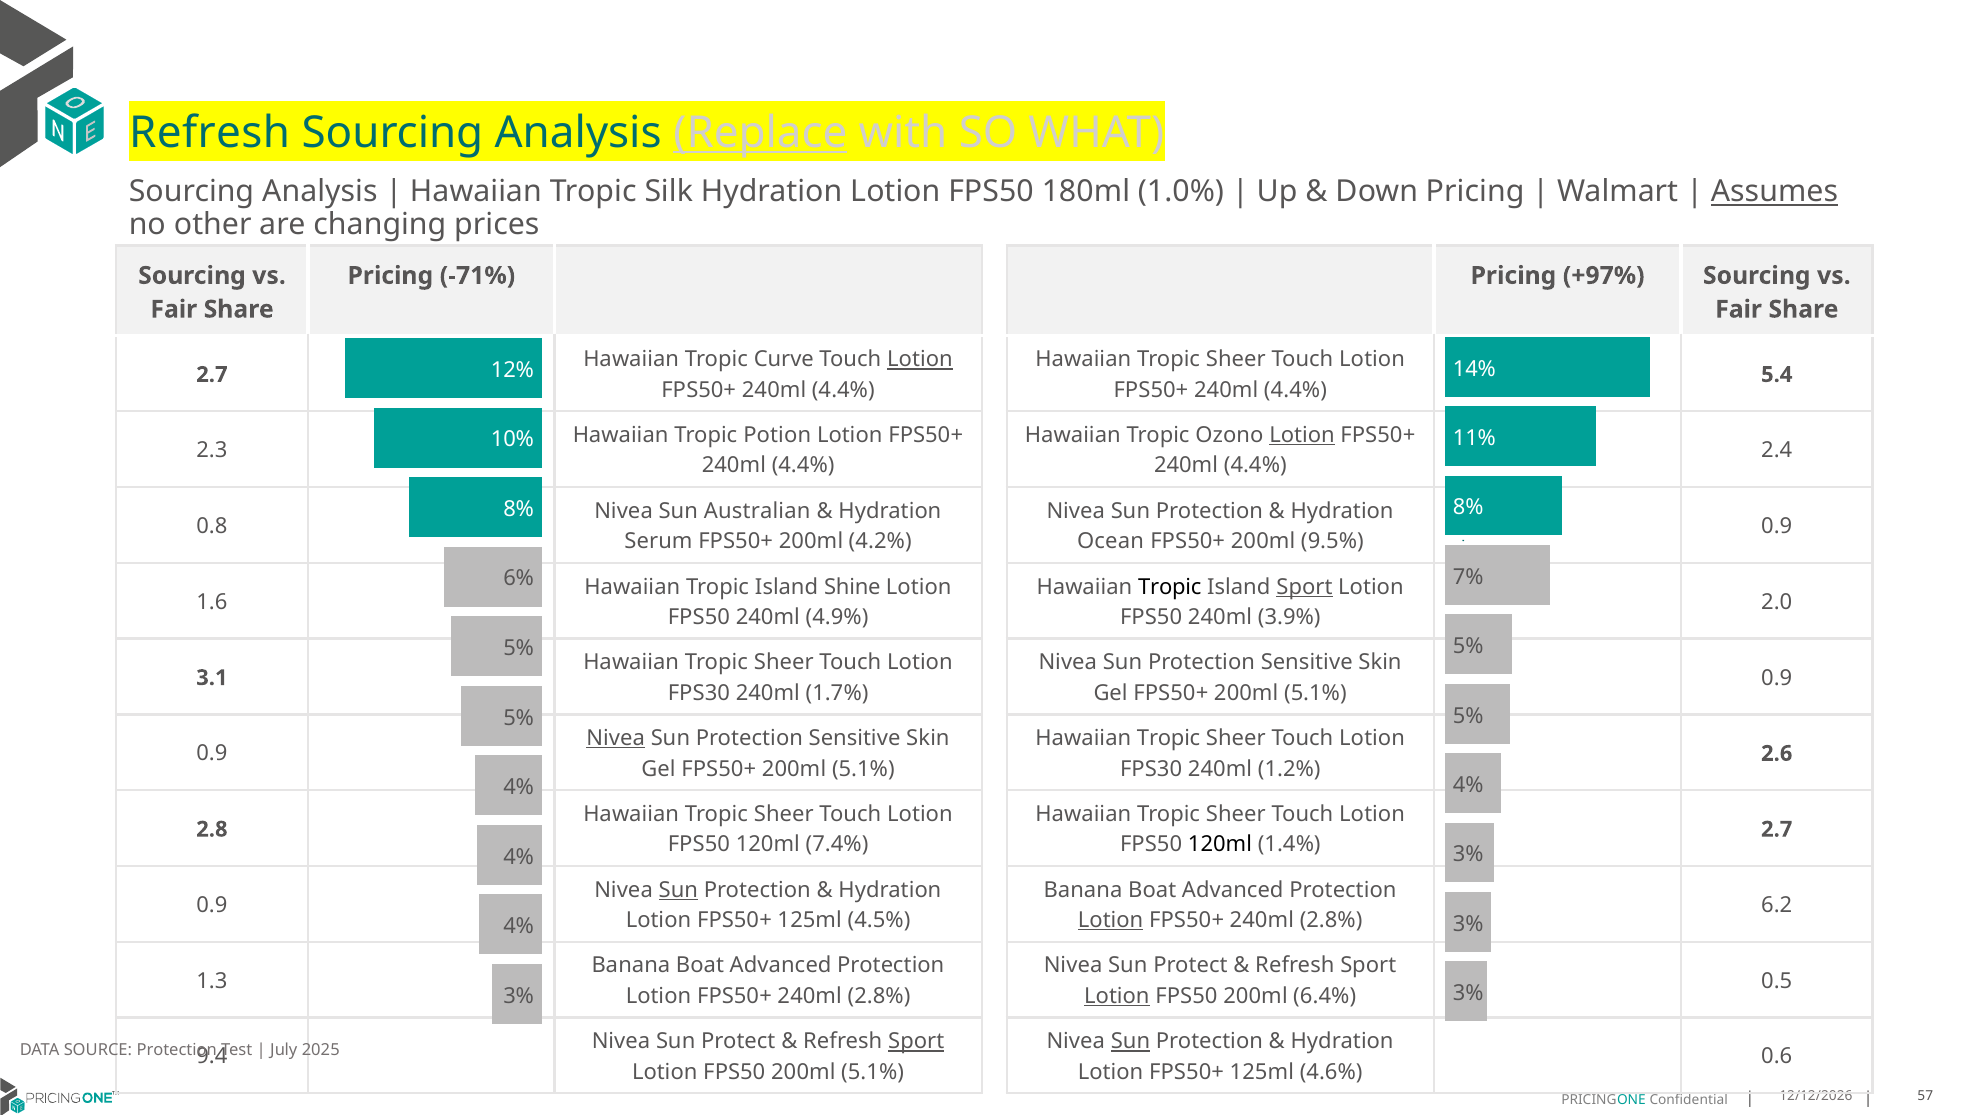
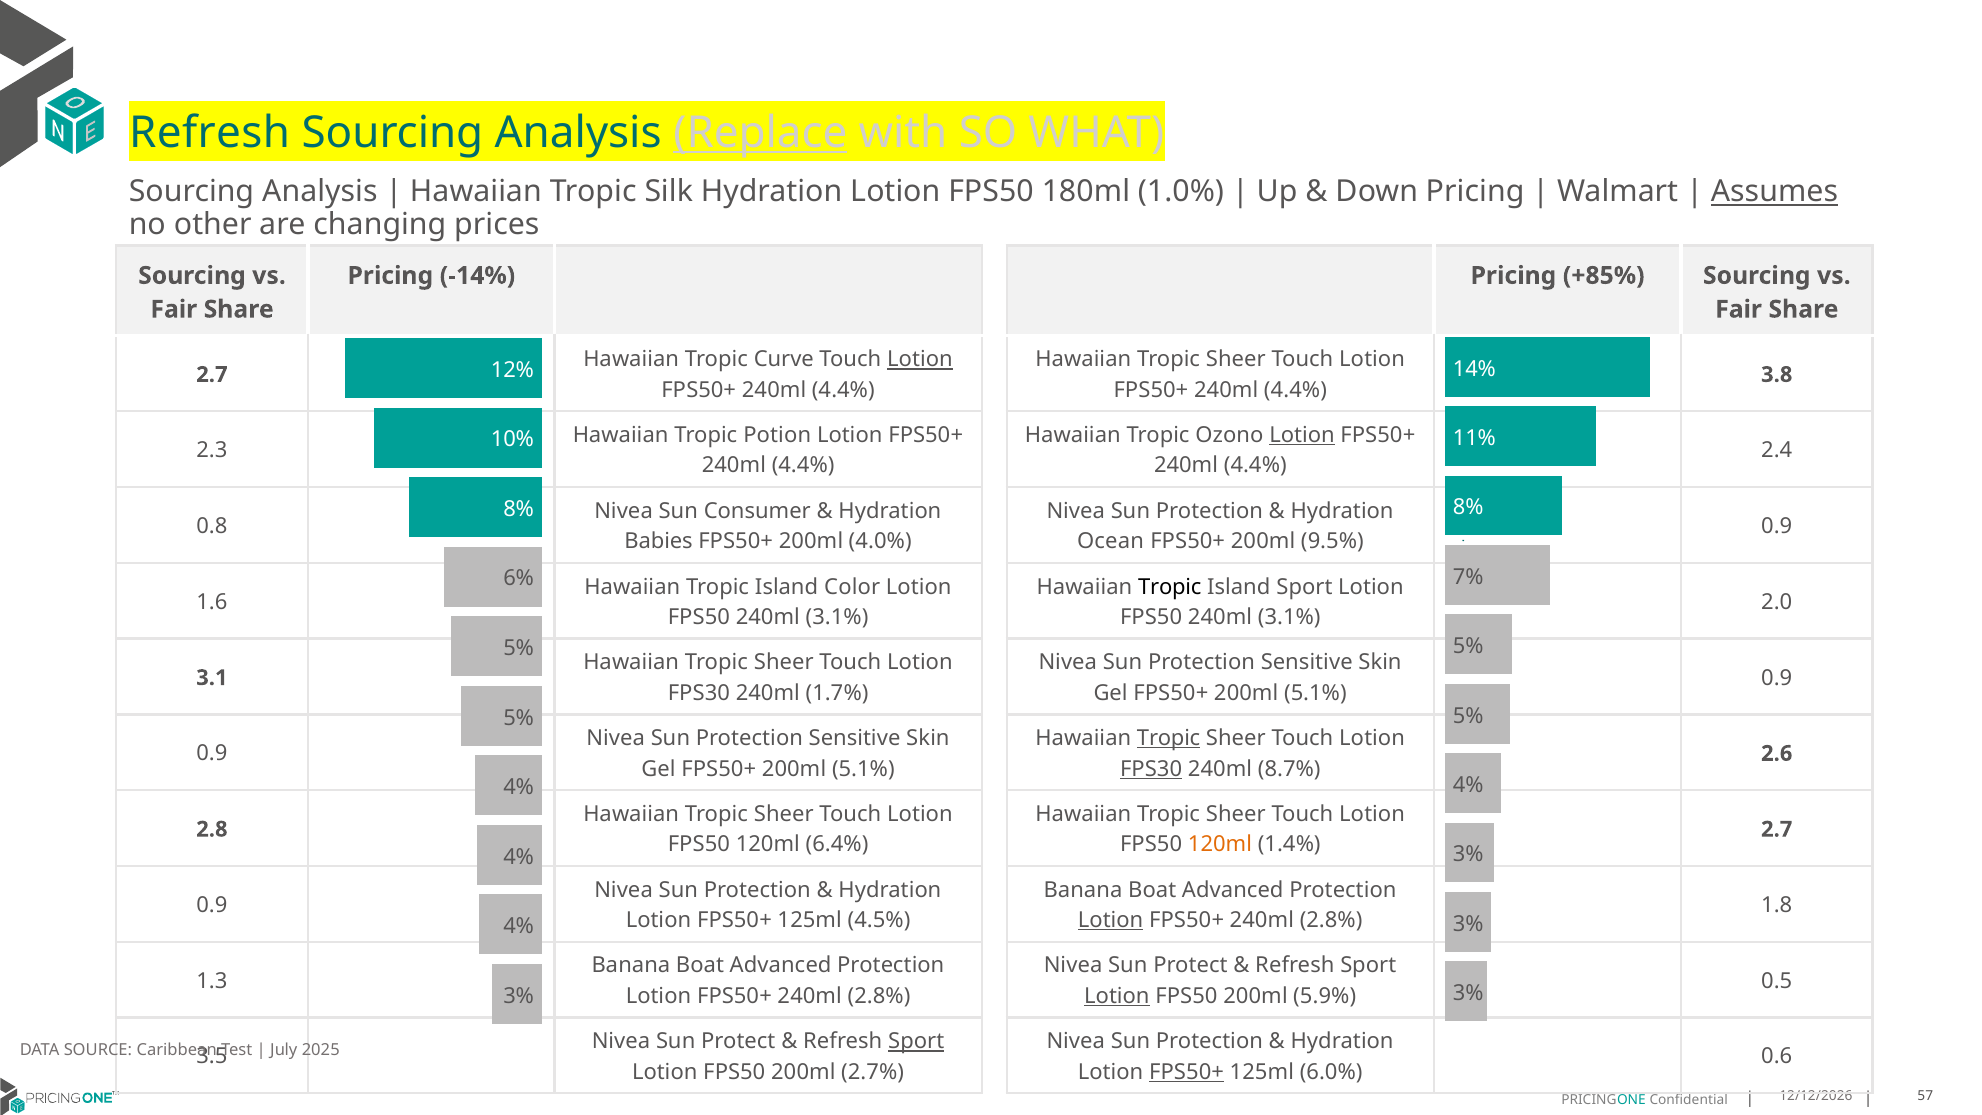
-71%: -71% -> -14%
+97%: +97% -> +85%
5.4: 5.4 -> 3.8
Australian: Australian -> Consumer
Serum: Serum -> Babies
4.2%: 4.2% -> 4.0%
Shine: Shine -> Color
Sport at (1304, 587) underline: present -> none
4.9% at (837, 617): 4.9% -> 3.1%
3.9% at (1289, 617): 3.9% -> 3.1%
Nivea at (616, 738) underline: present -> none
Tropic at (1169, 738) underline: none -> present
FPS30 at (1151, 769) underline: none -> present
1.2%: 1.2% -> 8.7%
7.4%: 7.4% -> 6.4%
120ml at (1220, 844) colour: black -> orange
Sun at (678, 890) underline: present -> none
6.2: 6.2 -> 1.8
6.4%: 6.4% -> 5.9%
Sun at (1131, 1041) underline: present -> none
SOURCE Protection: Protection -> Caribbean
9.4: 9.4 -> 3.5
FPS50 200ml 5.1%: 5.1% -> 2.7%
FPS50+ at (1187, 1072) underline: none -> present
4.6%: 4.6% -> 6.0%
